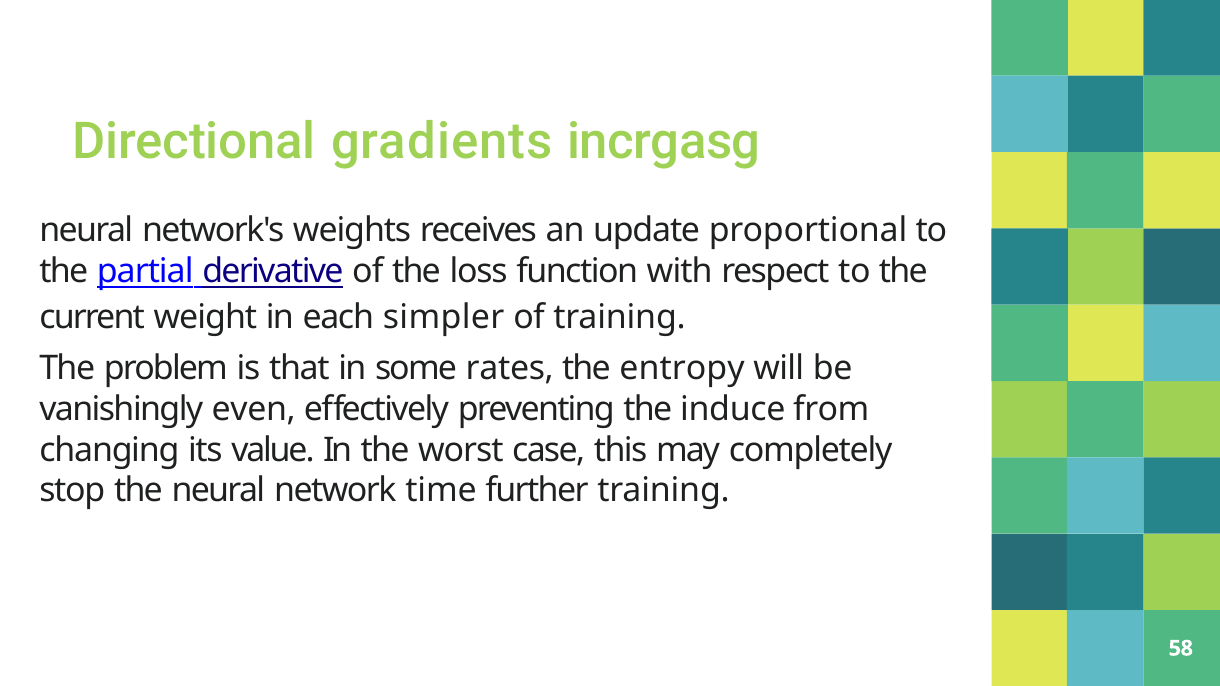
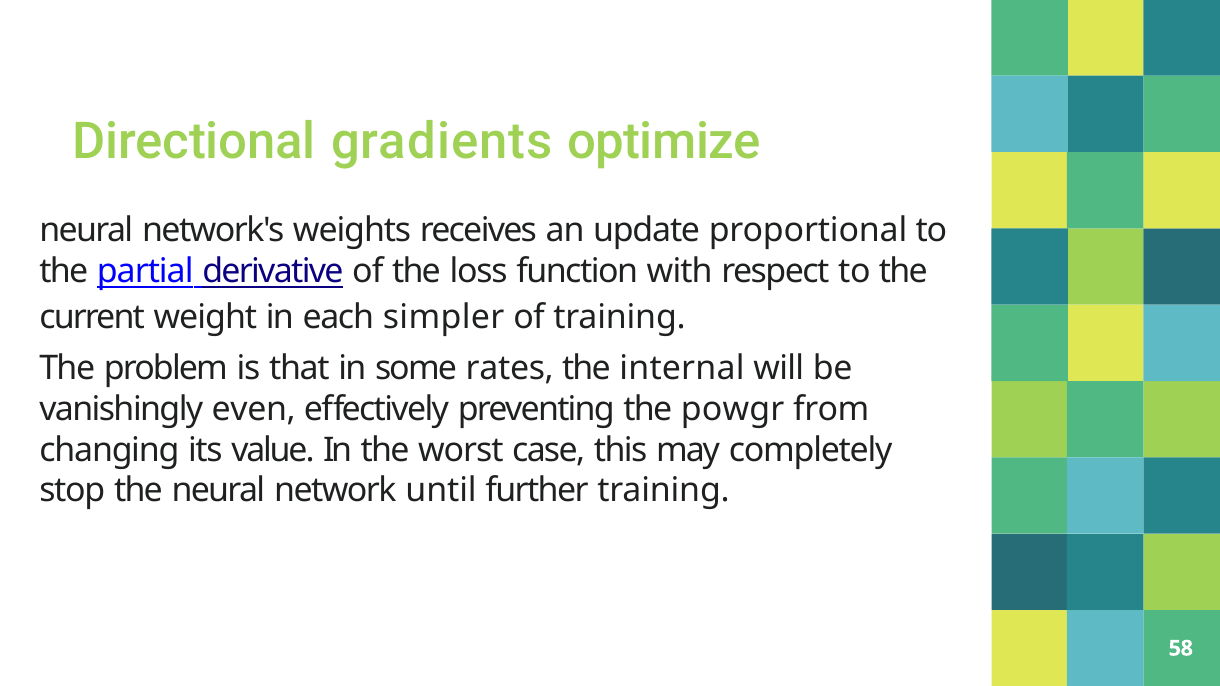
incrgasg: incrgasg -> optimize
entropy: entropy -> internal
induce: induce -> powgr
time: time -> until
